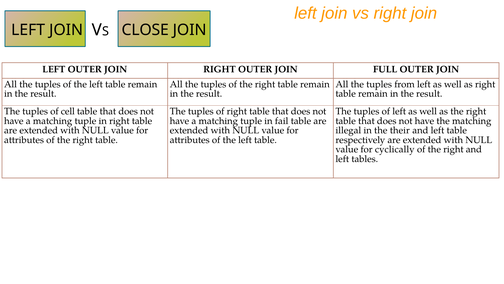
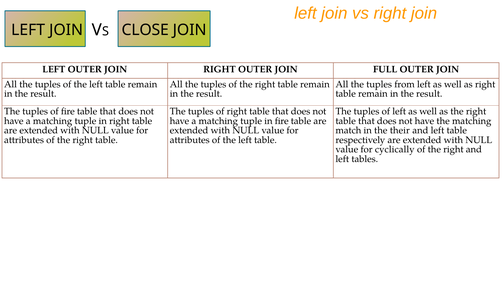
of cell: cell -> fire
in fail: fail -> fire
illegal: illegal -> match
